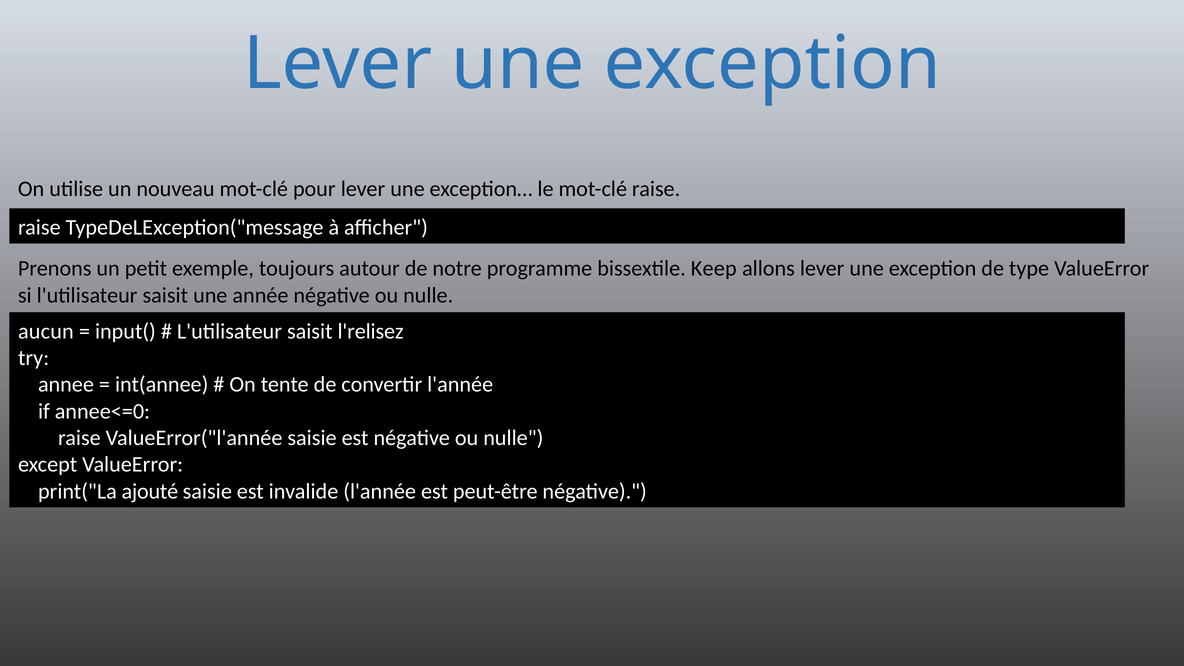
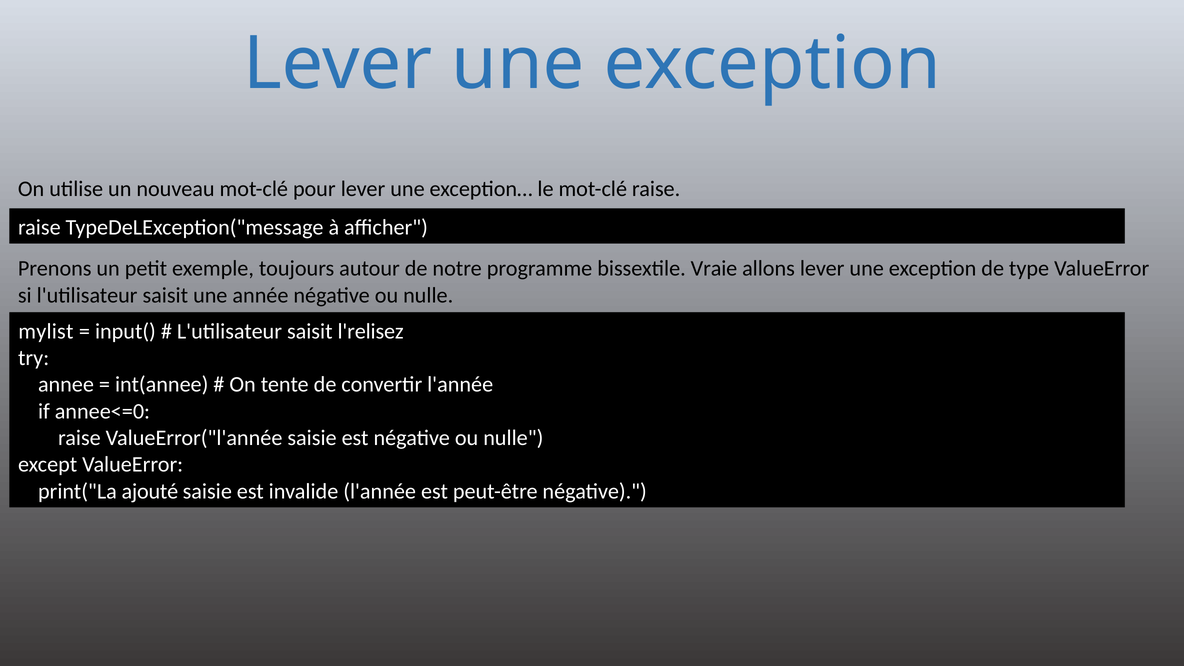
Keep: Keep -> Vraie
aucun: aucun -> mylist
